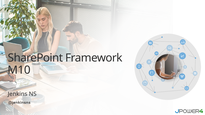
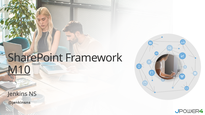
M10 underline: none -> present
